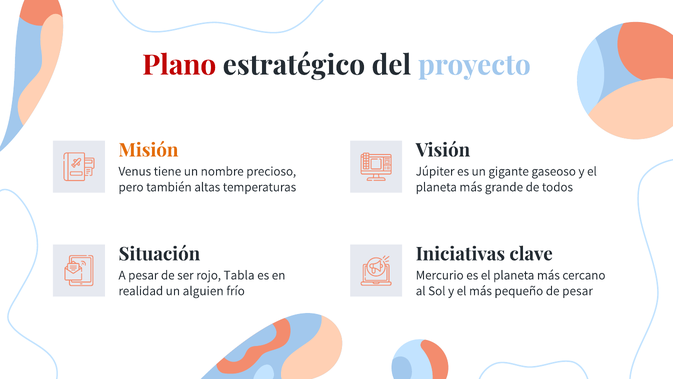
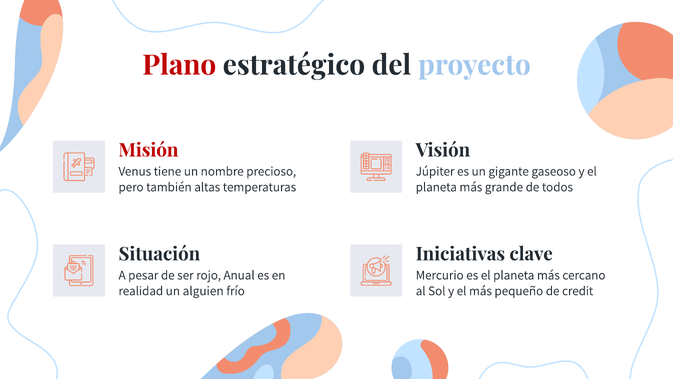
Misión colour: orange -> red
Tabla: Tabla -> Anual
de pesar: pesar -> credit
